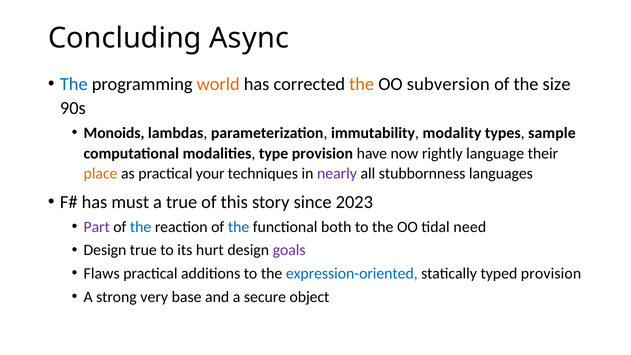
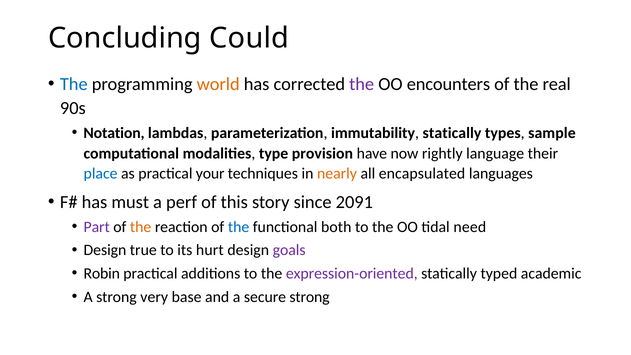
Async: Async -> Could
the at (362, 84) colour: orange -> purple
subversion: subversion -> encounters
size: size -> real
Monoids: Monoids -> Notation
immutability modality: modality -> statically
place colour: orange -> blue
nearly colour: purple -> orange
stubbornness: stubbornness -> encapsulated
a true: true -> perf
2023: 2023 -> 2091
the at (141, 227) colour: blue -> orange
Flaws: Flaws -> Robin
expression-oriented colour: blue -> purple
typed provision: provision -> academic
secure object: object -> strong
